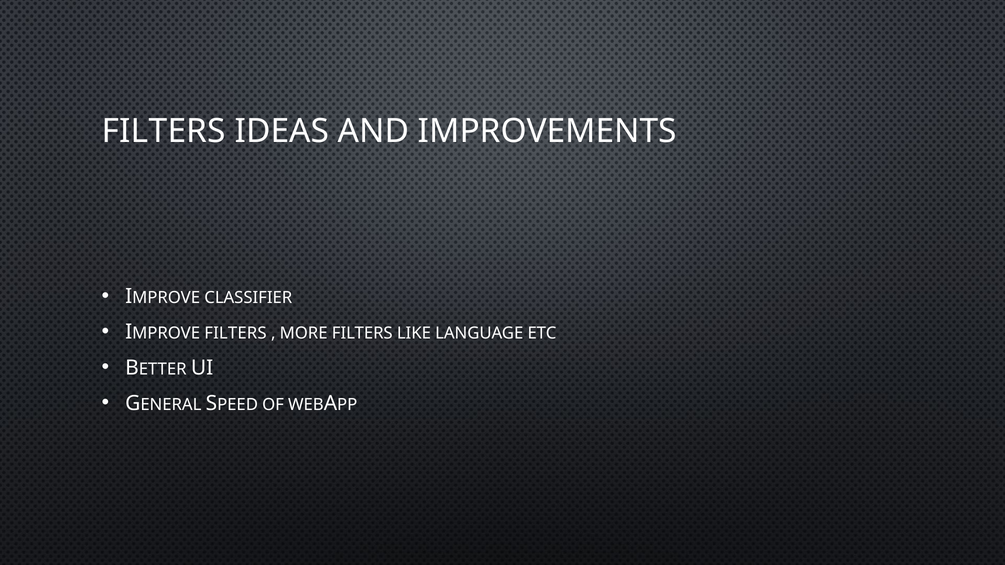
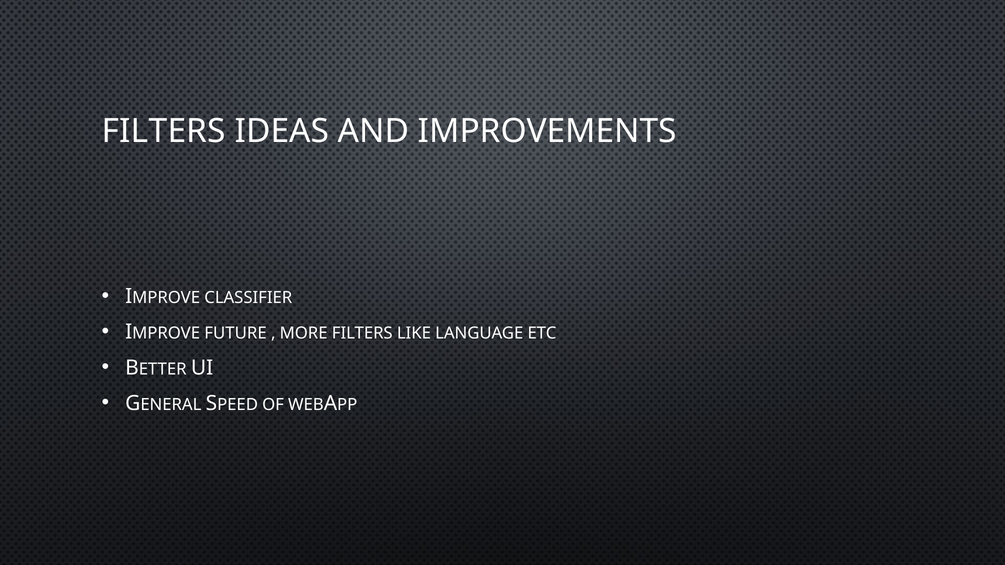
FILTERS at (235, 334): FILTERS -> FUTURE
